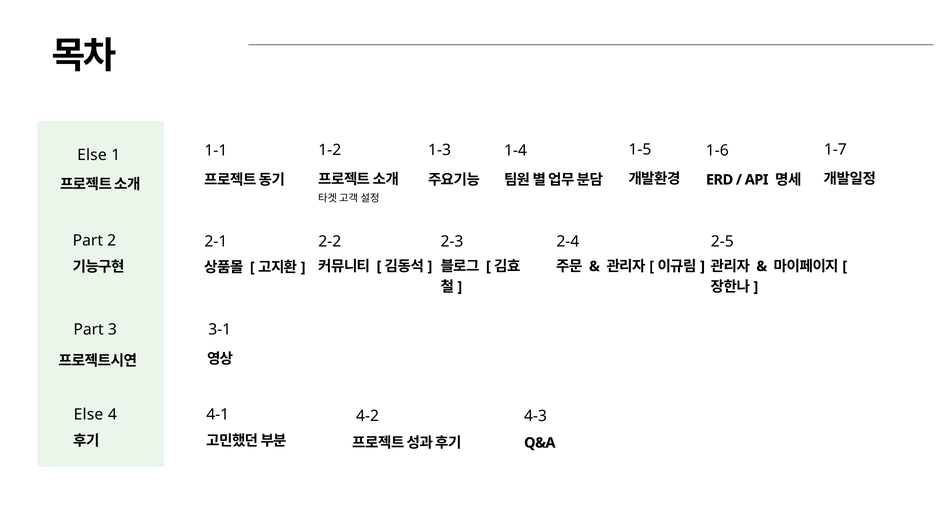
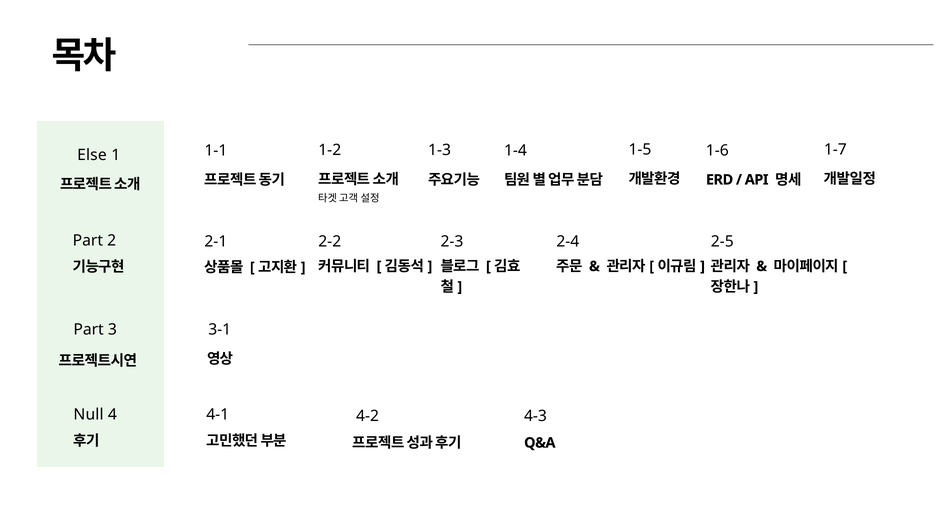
Else at (89, 414): Else -> Null
